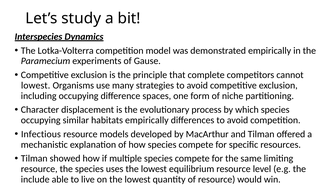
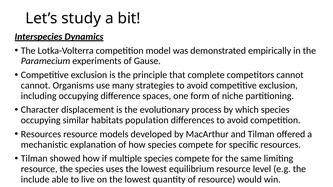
lowest at (36, 86): lowest -> cannot
habitats empirically: empirically -> population
Infectious at (41, 134): Infectious -> Resources
